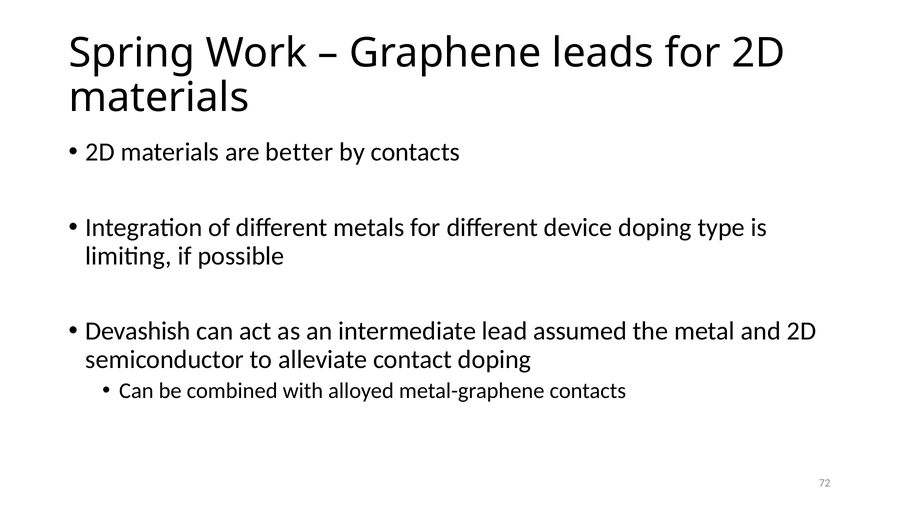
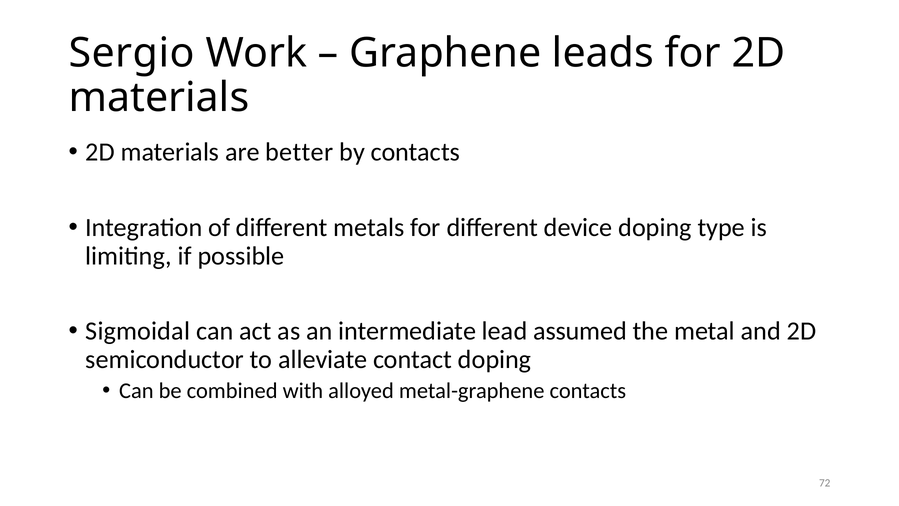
Spring: Spring -> Sergio
Devashish: Devashish -> Sigmoidal
